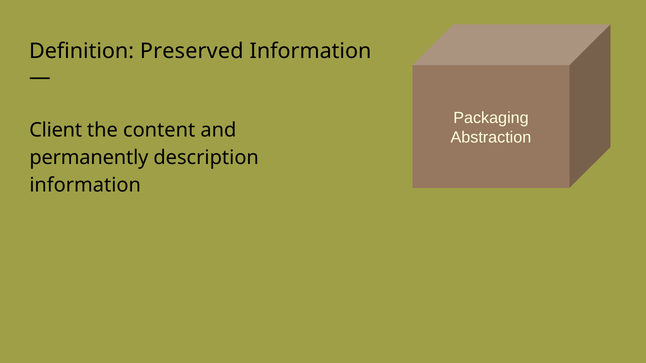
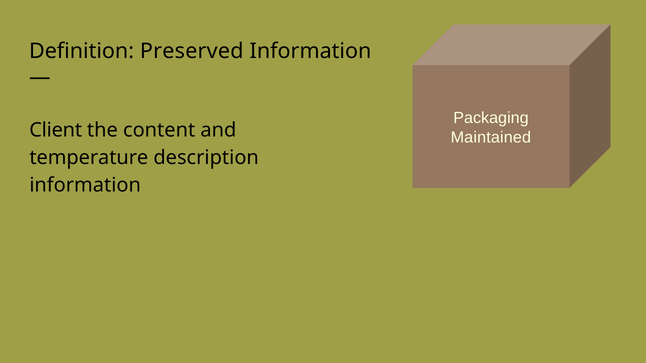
Abstraction: Abstraction -> Maintained
permanently: permanently -> temperature
